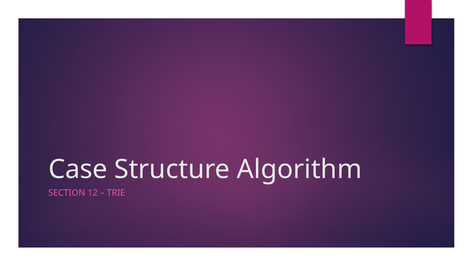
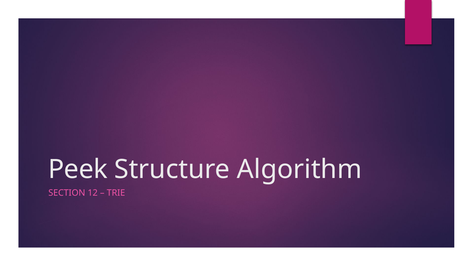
Case: Case -> Peek
